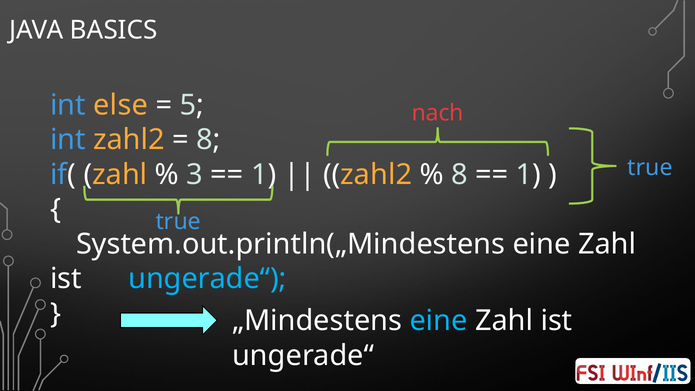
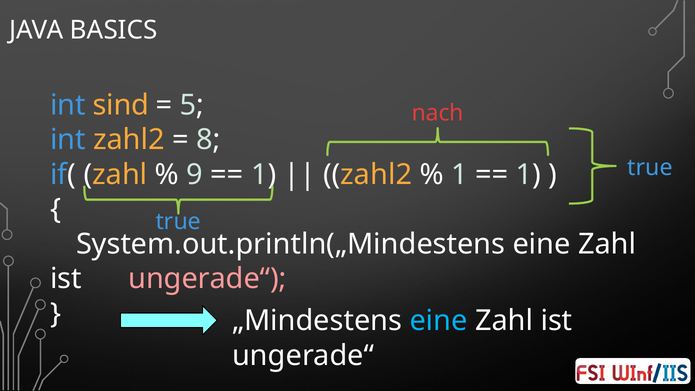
else: else -> sind
3: 3 -> 9
8 at (459, 175): 8 -> 1
ungerade“ at (207, 279) colour: light blue -> pink
